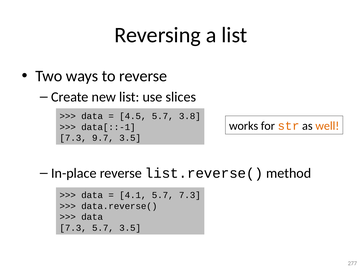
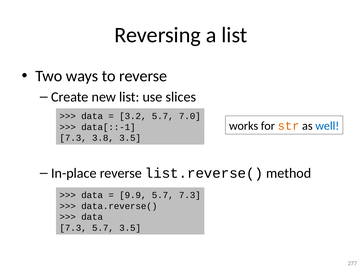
4.5: 4.5 -> 3.2
3.8: 3.8 -> 7.0
well colour: orange -> blue
9.7: 9.7 -> 3.8
4.1: 4.1 -> 9.9
